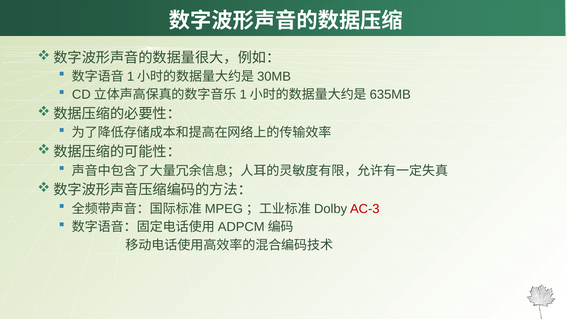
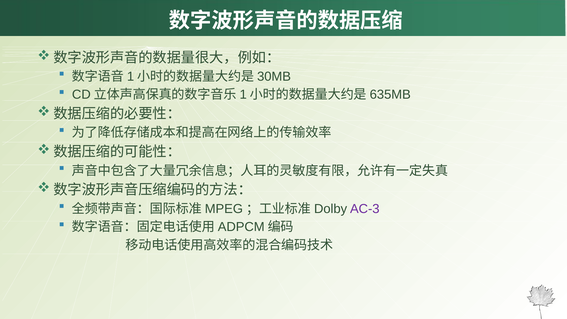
AC-3 colour: red -> purple
